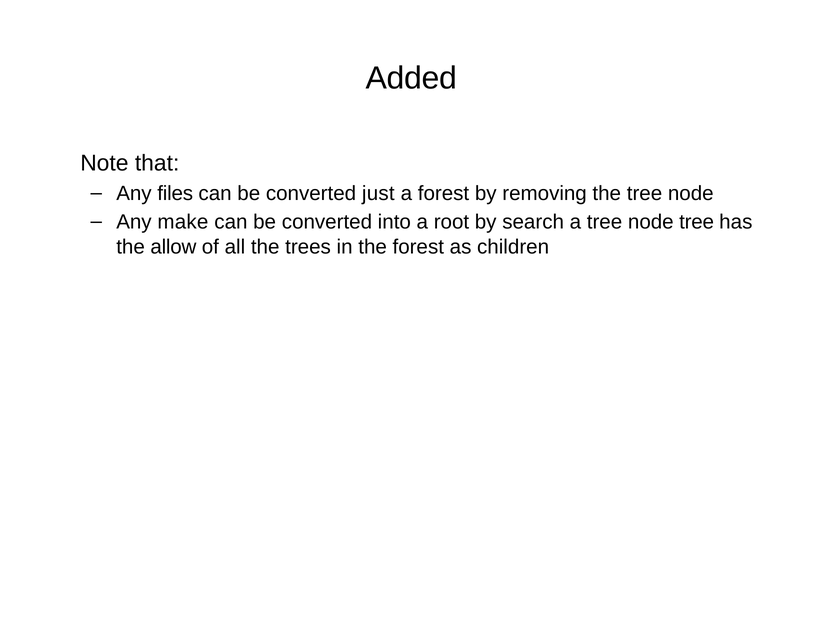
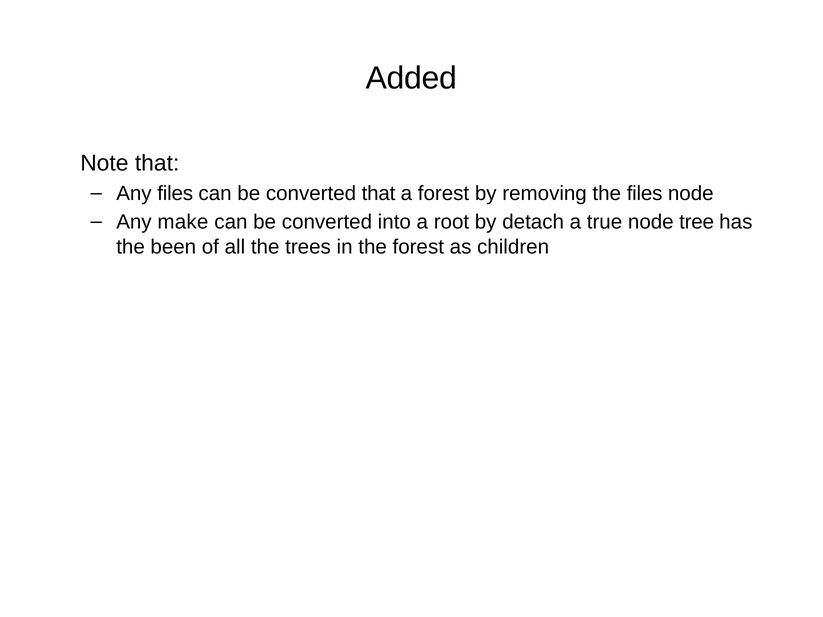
converted just: just -> that
the tree: tree -> files
search: search -> detach
a tree: tree -> true
allow: allow -> been
